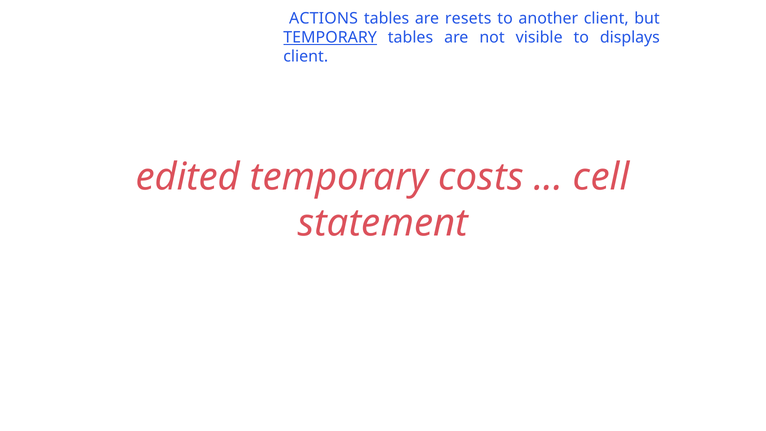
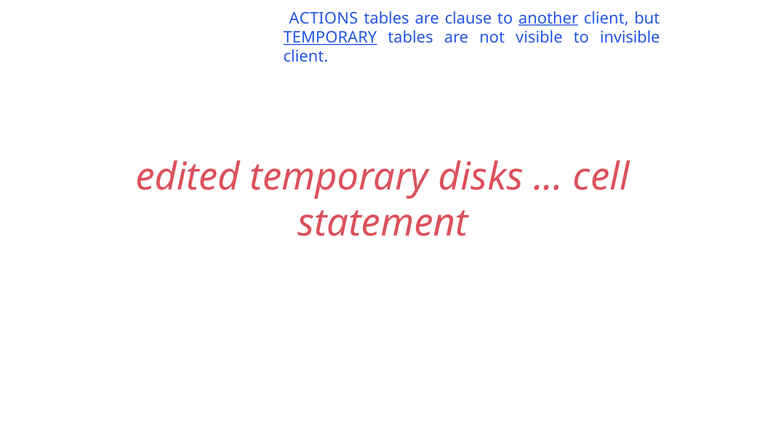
resets: resets -> clause
another underline: none -> present
displays: displays -> invisible
costs: costs -> disks
